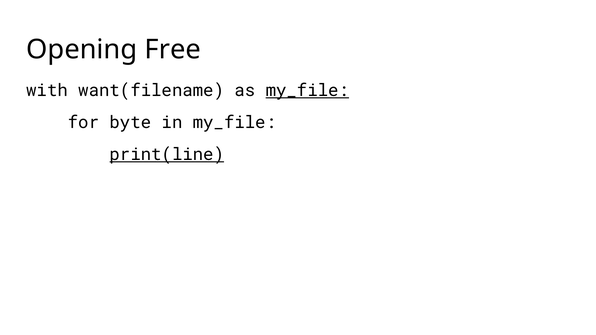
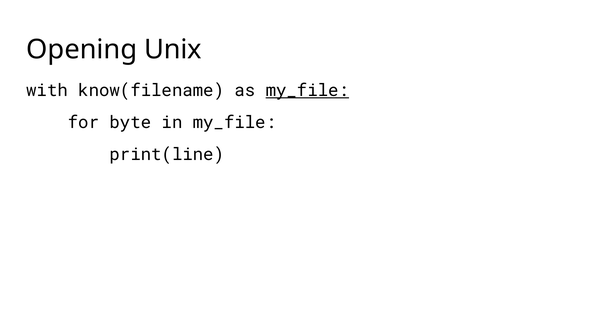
Free: Free -> Unix
want(filename: want(filename -> know(filename
print(line underline: present -> none
